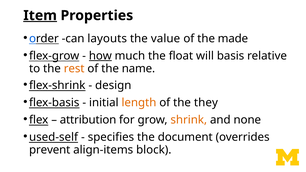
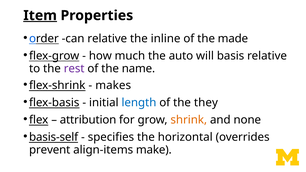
can layouts: layouts -> relative
value: value -> inline
how underline: present -> none
float: float -> auto
rest colour: orange -> purple
design: design -> makes
length colour: orange -> blue
used-self: used-self -> basis-self
document: document -> horizontal
block: block -> make
